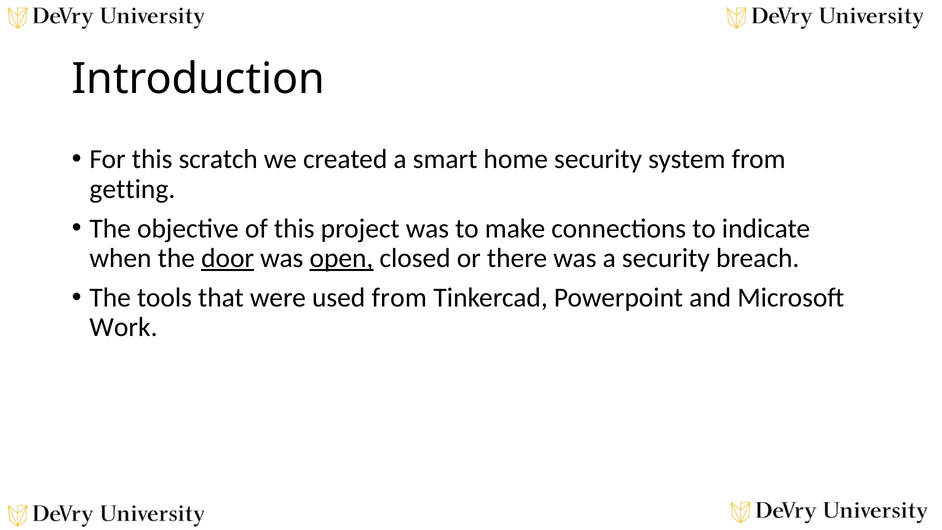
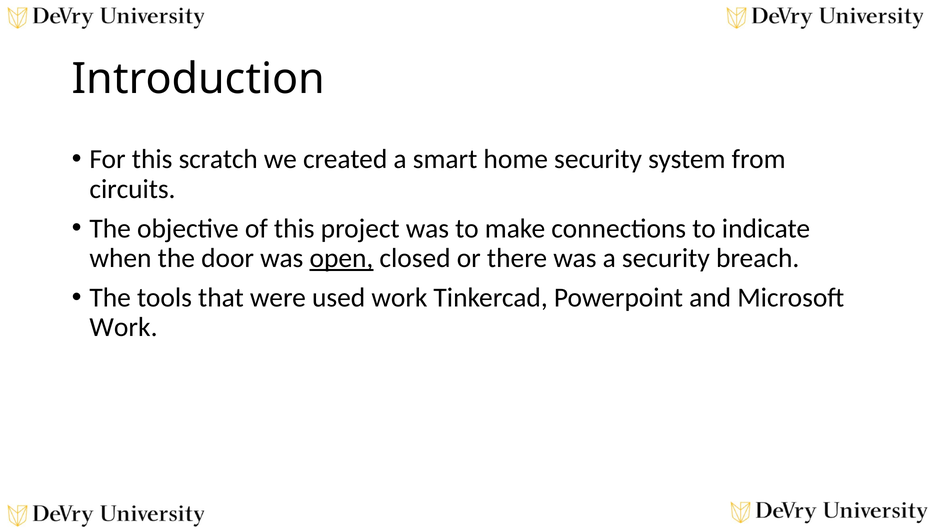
getting: getting -> circuits
door underline: present -> none
used from: from -> work
